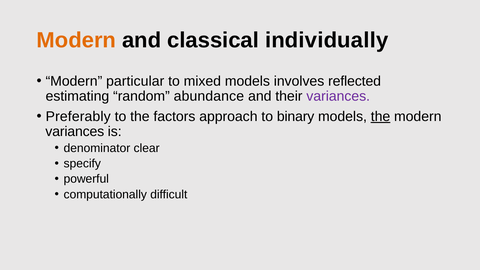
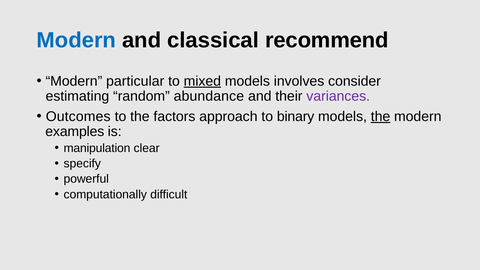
Modern at (76, 40) colour: orange -> blue
individually: individually -> recommend
mixed underline: none -> present
reflected: reflected -> consider
Preferably: Preferably -> Outcomes
variances at (75, 132): variances -> examples
denominator: denominator -> manipulation
